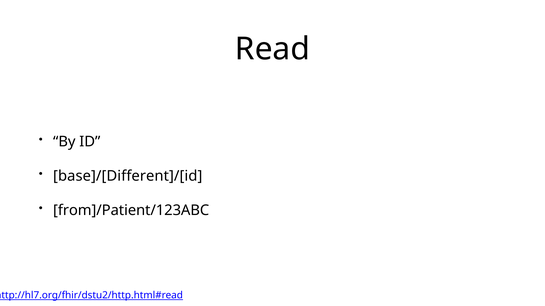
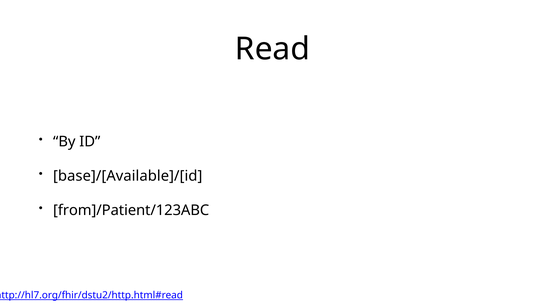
base]/[Different]/[id: base]/[Different]/[id -> base]/[Available]/[id
